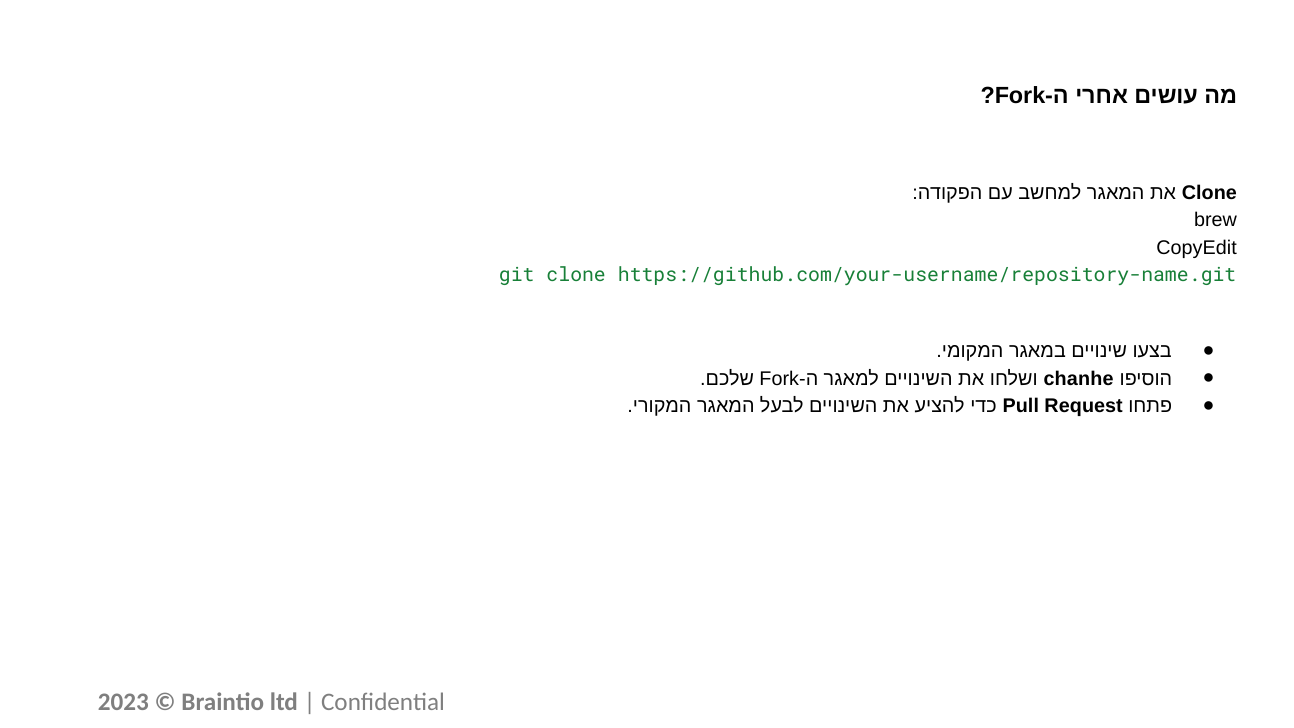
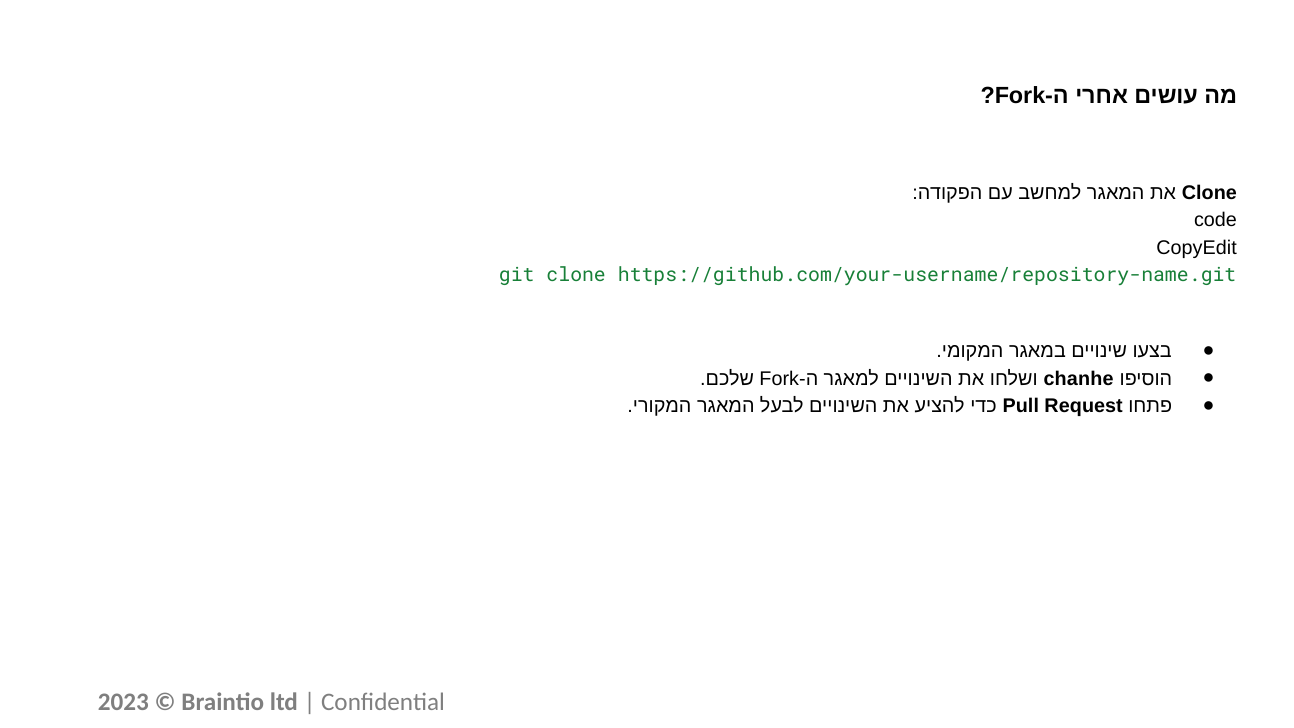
brew: brew -> code
